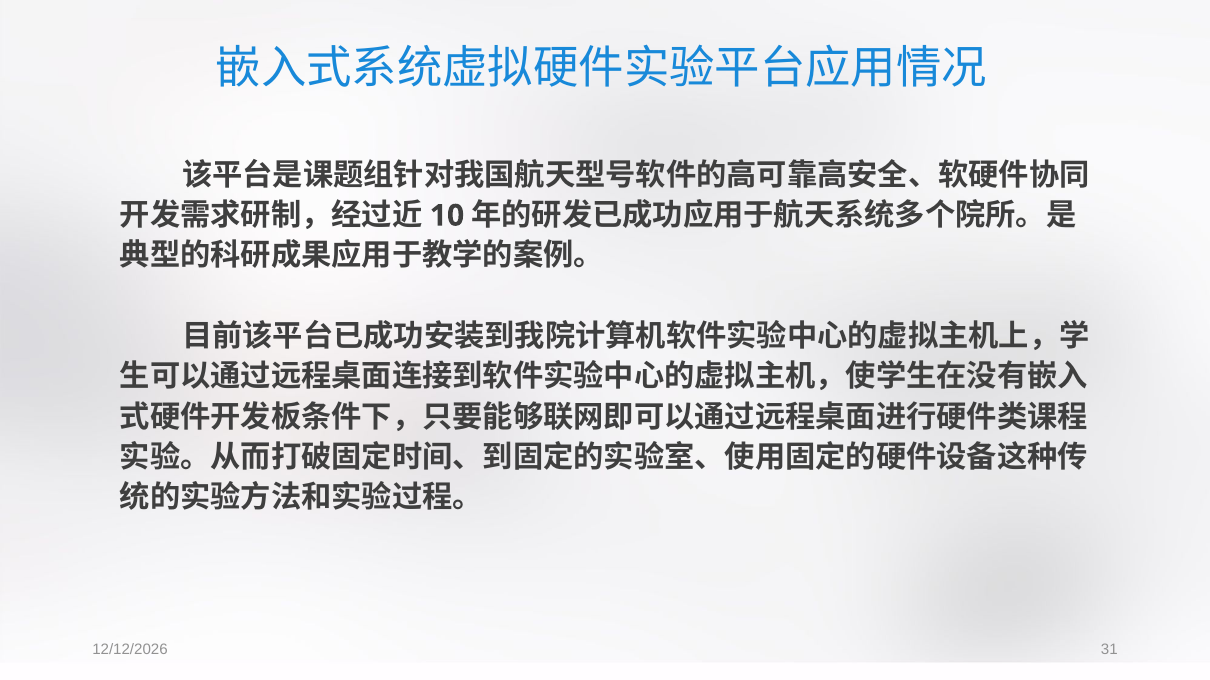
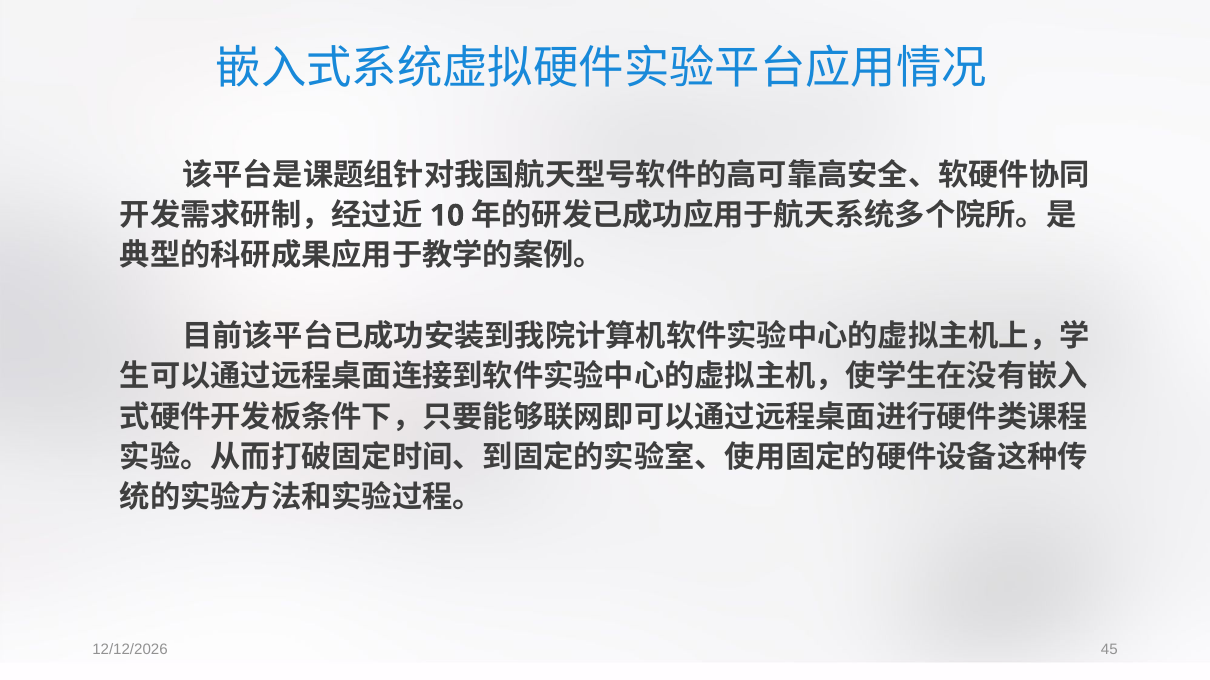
31: 31 -> 45
